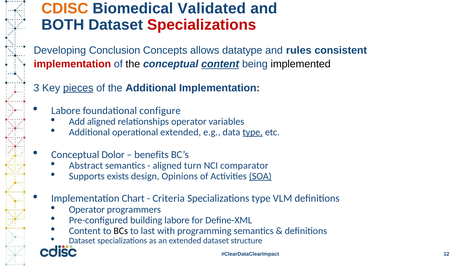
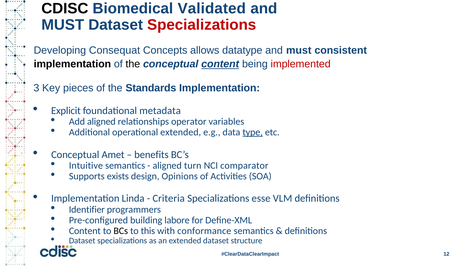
CDISC colour: orange -> black
BOTH at (63, 25): BOTH -> MUST
Conclusion: Conclusion -> Consequat
rules at (299, 50): rules -> must
implementation at (72, 64) colour: red -> black
implemented colour: black -> red
pieces underline: present -> none
the Additional: Additional -> Standards
Labore at (66, 111): Labore -> Explicit
configure: configure -> metadata
Dolor: Dolor -> Amet
Abstract: Abstract -> Intuitive
SOA underline: present -> none
Chart: Chart -> Linda
Specializations type: type -> esse
Operator at (87, 210): Operator -> Identifier
last: last -> this
programming: programming -> conformance
